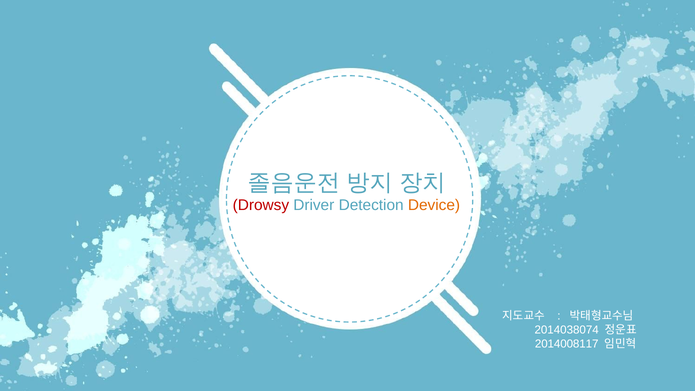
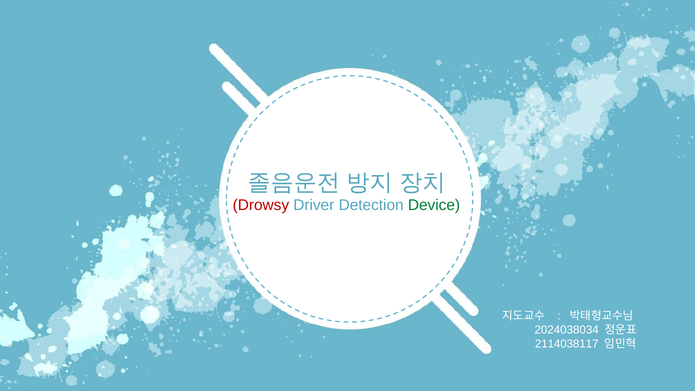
Device colour: orange -> green
2014038074: 2014038074 -> 2024038034
2014008117: 2014008117 -> 2114038117
